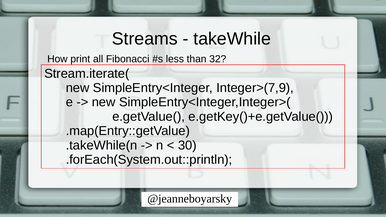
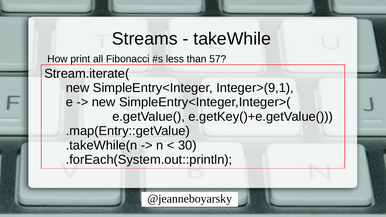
32: 32 -> 57
Integer>(7,9: Integer>(7,9 -> Integer>(9,1
